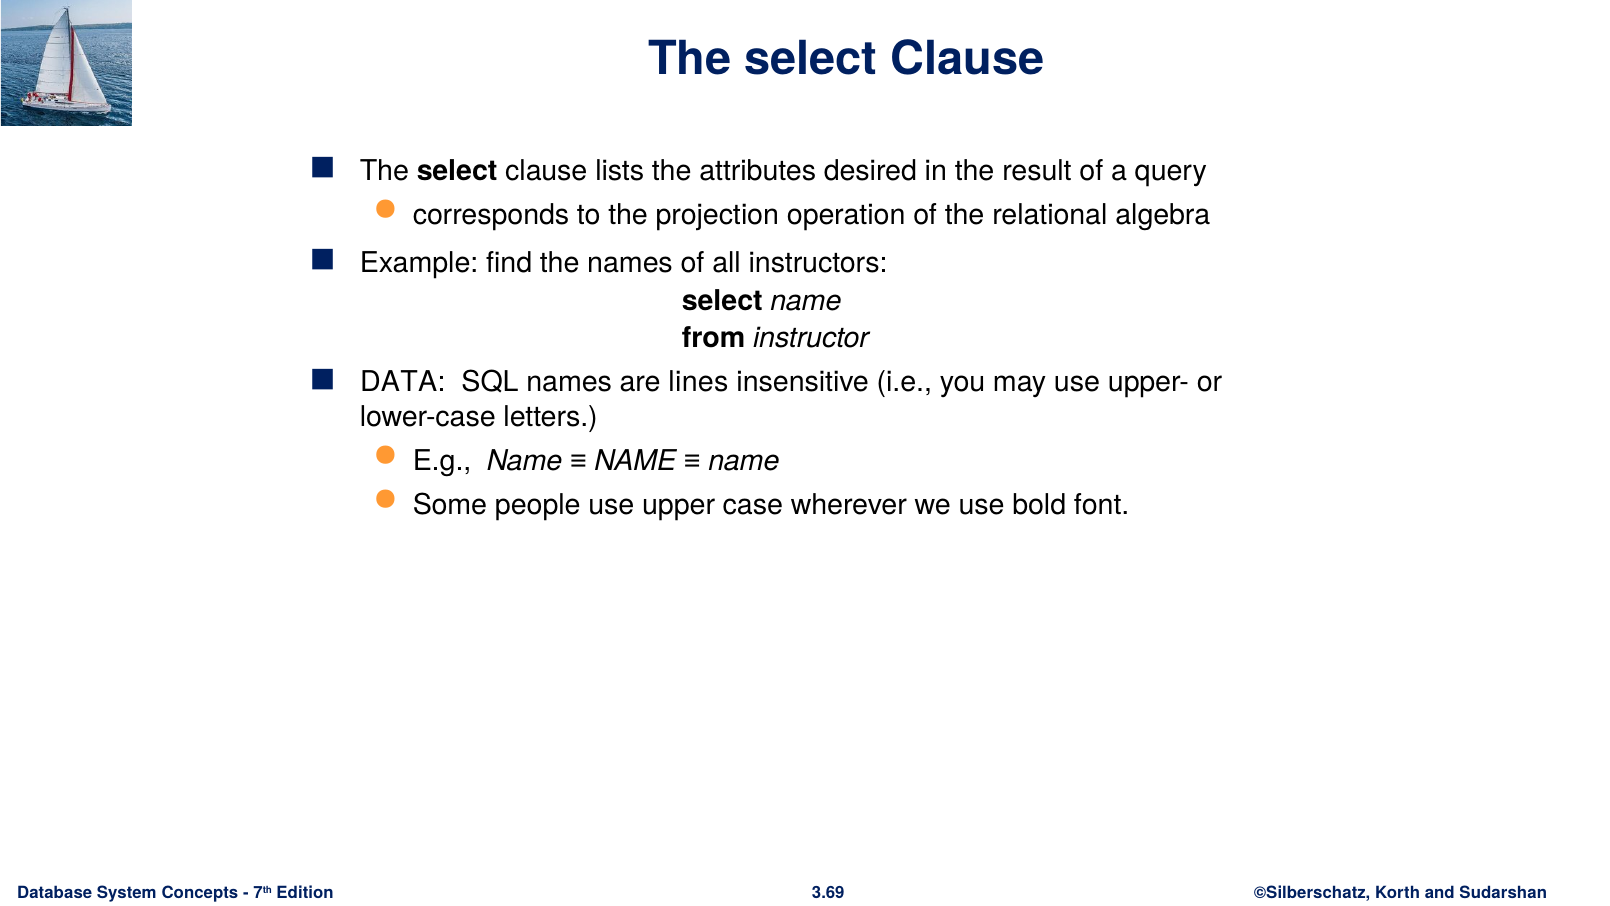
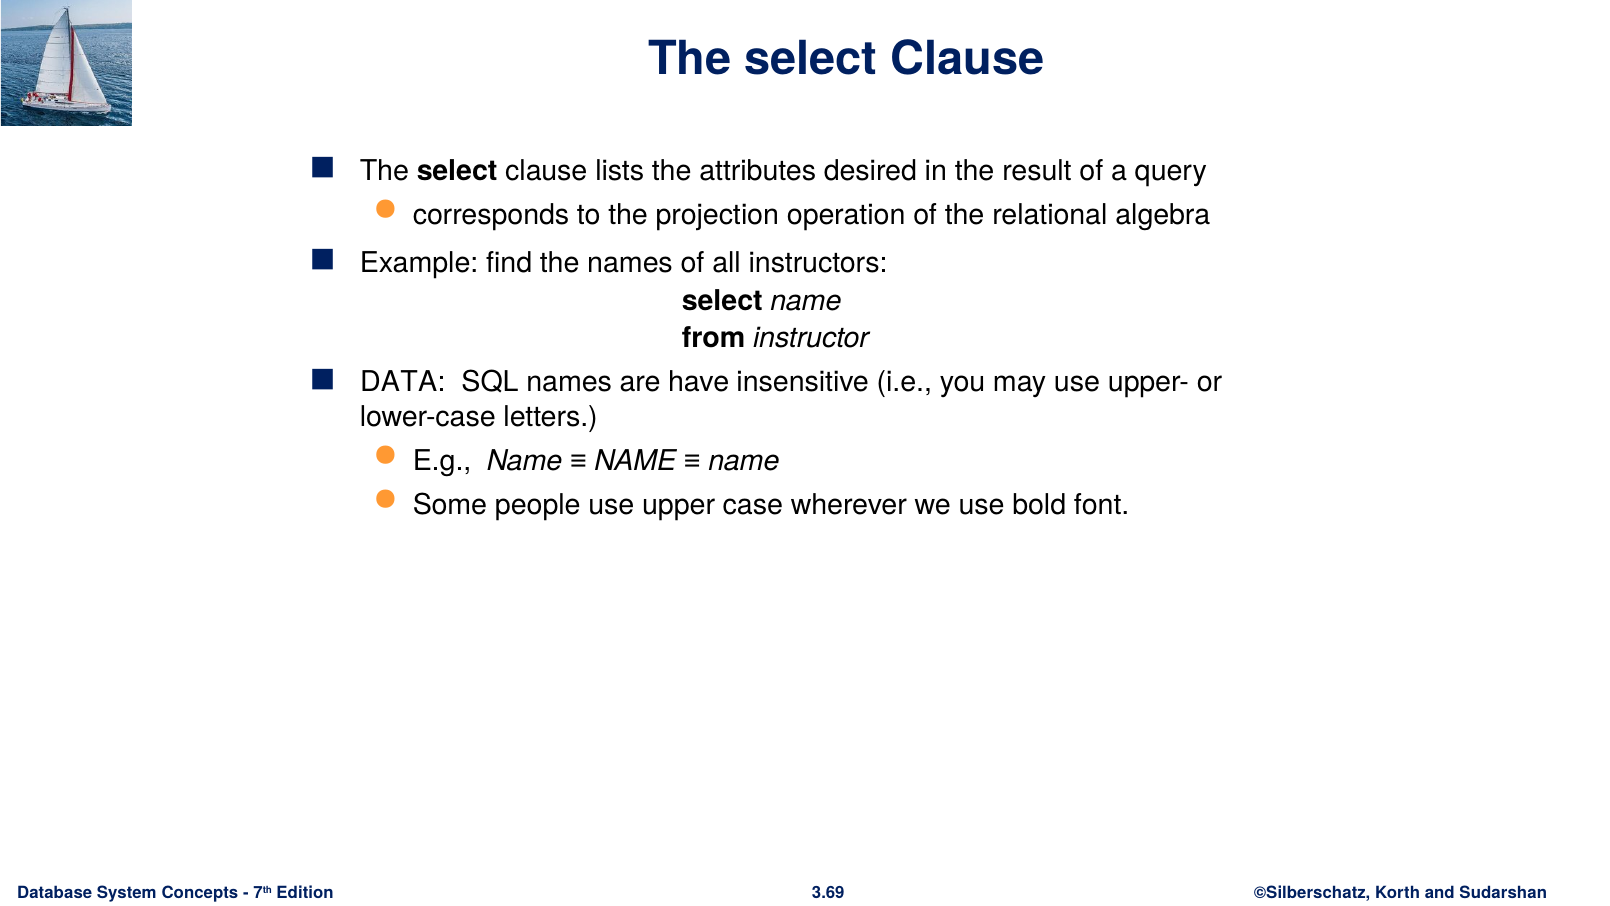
lines: lines -> have
